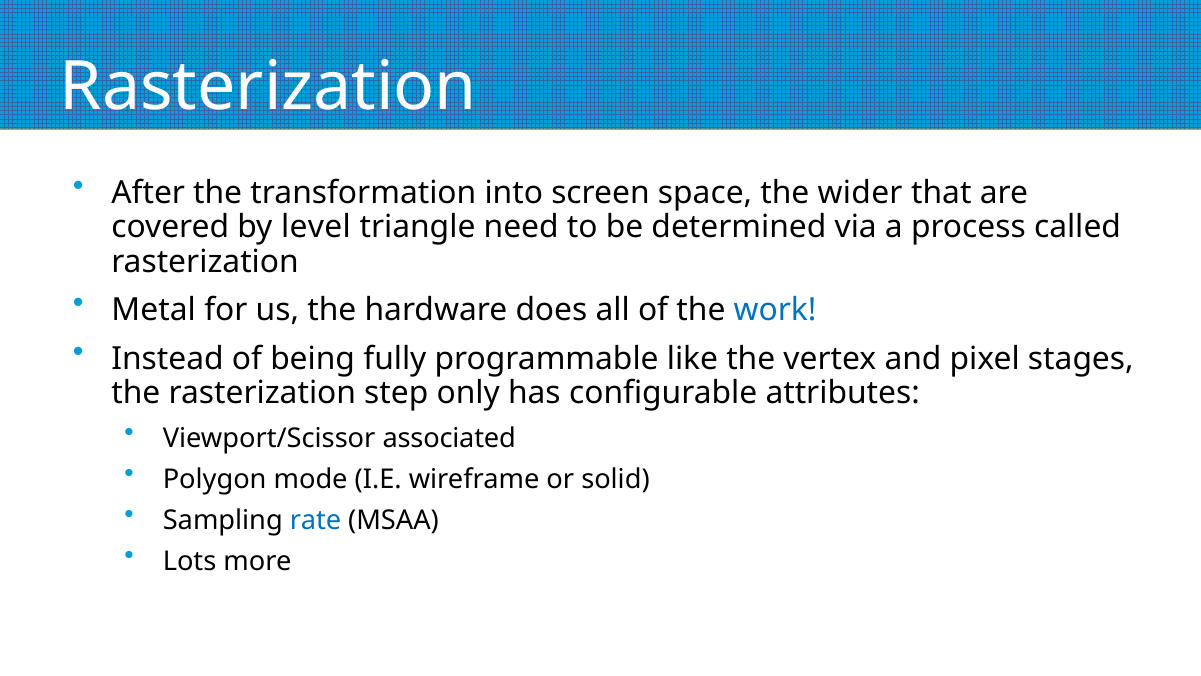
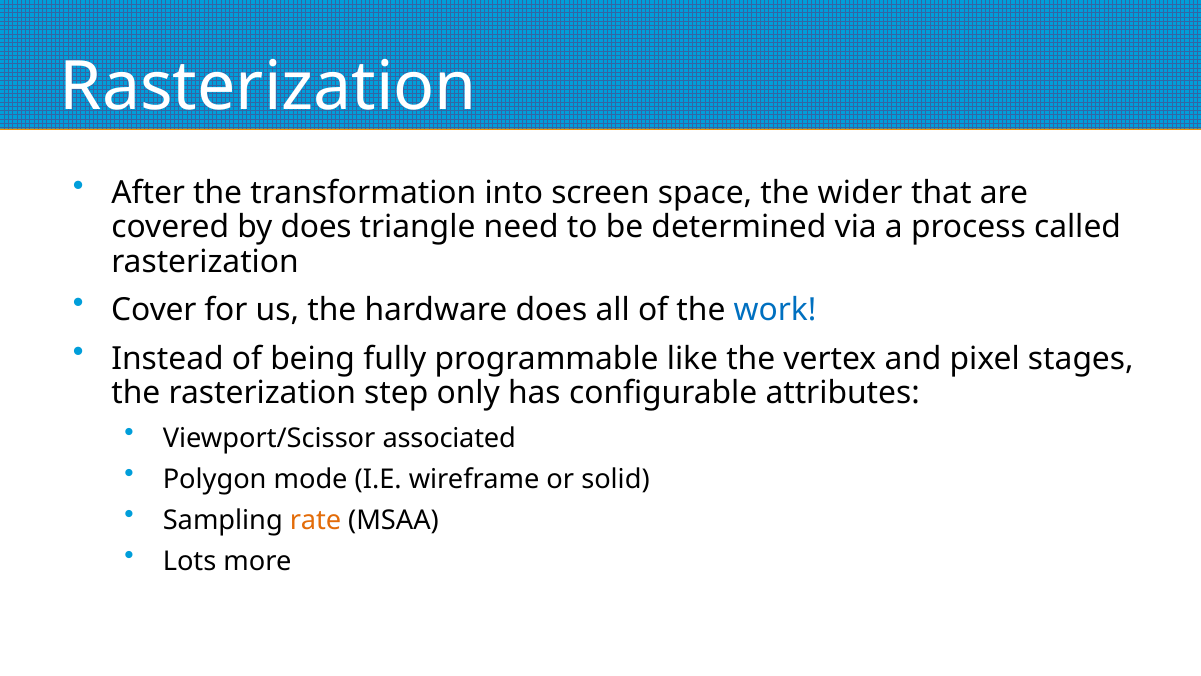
by level: level -> does
Metal: Metal -> Cover
rate colour: blue -> orange
